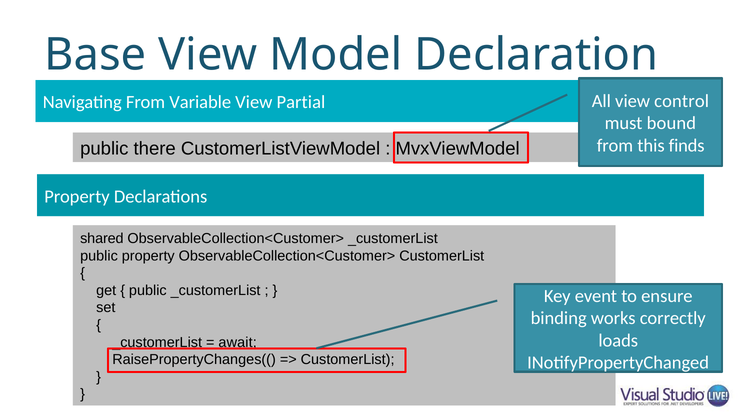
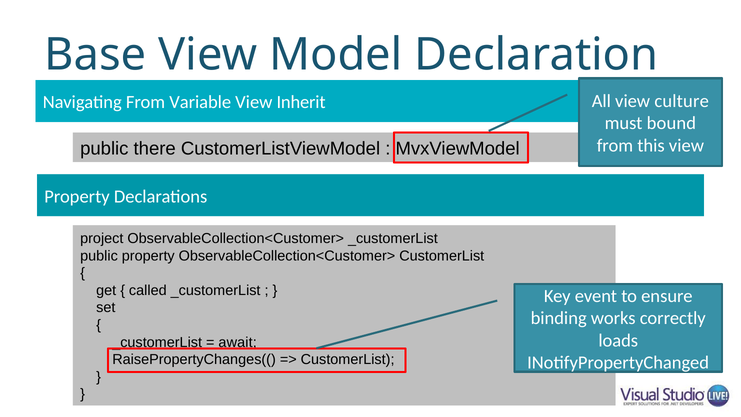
control: control -> culture
Partial: Partial -> Inherit
this finds: finds -> view
shared: shared -> project
public at (148, 290): public -> called
